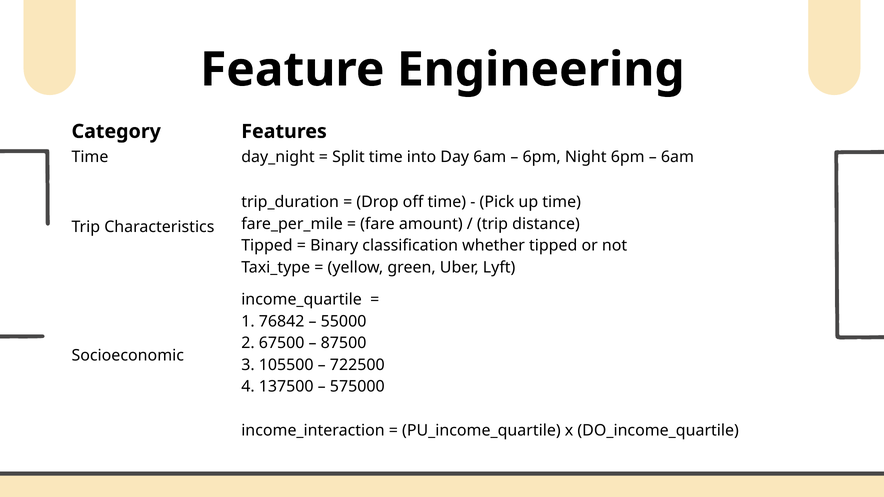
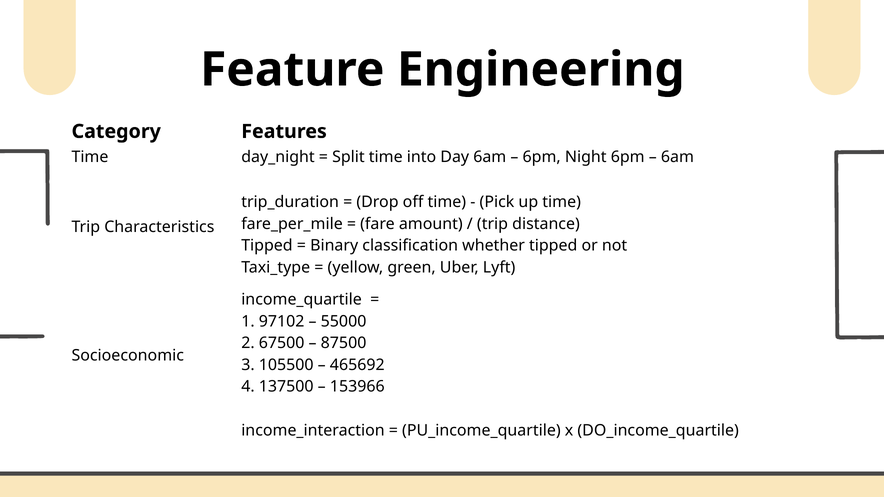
76842: 76842 -> 97102
722500: 722500 -> 465692
575000: 575000 -> 153966
